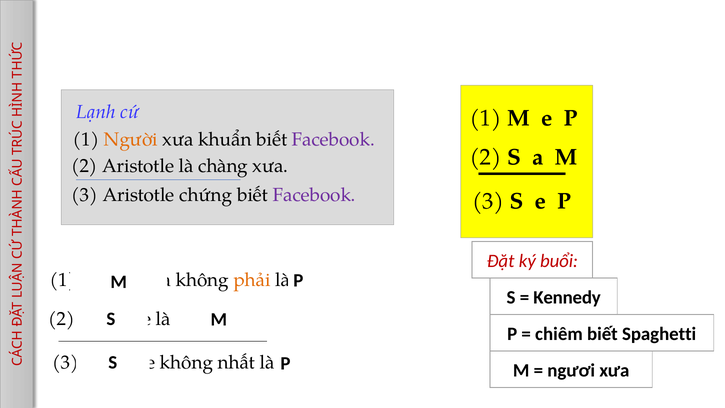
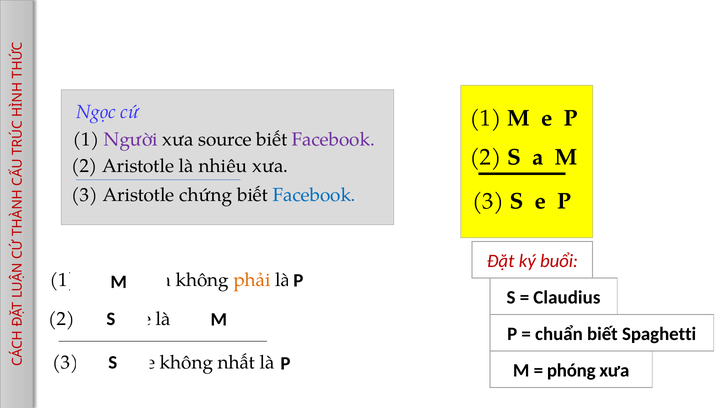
Lạnh: Lạnh -> Ngọc
Người at (131, 139) colour: orange -> purple
khuẩn: khuẩn -> source
chàng: chàng -> nhiêu
Facebook at (314, 195) colour: purple -> blue
Kennedy: Kennedy -> Claudius
chiêm: chiêm -> chuẩn
ngươi: ngươi -> phóng
